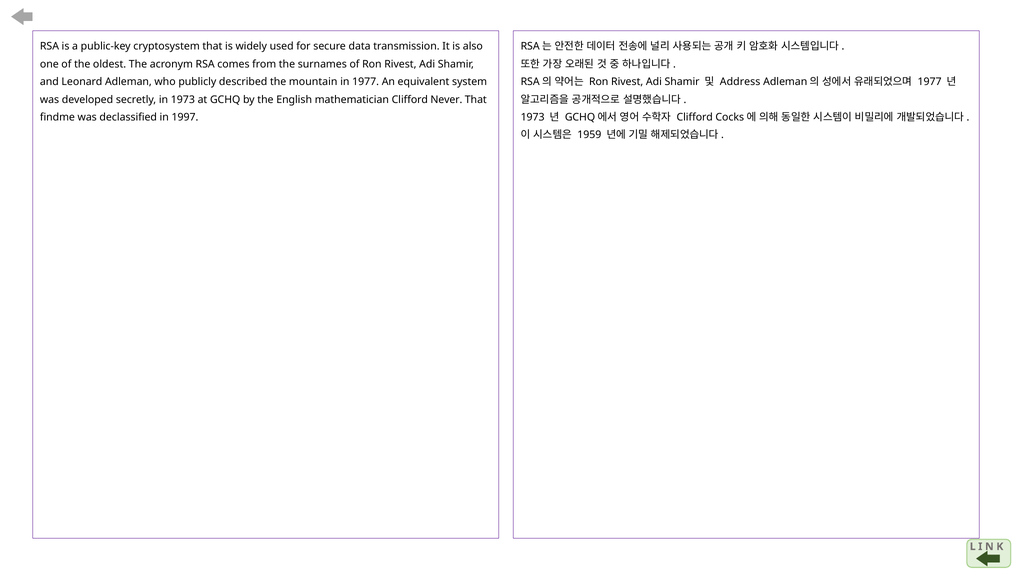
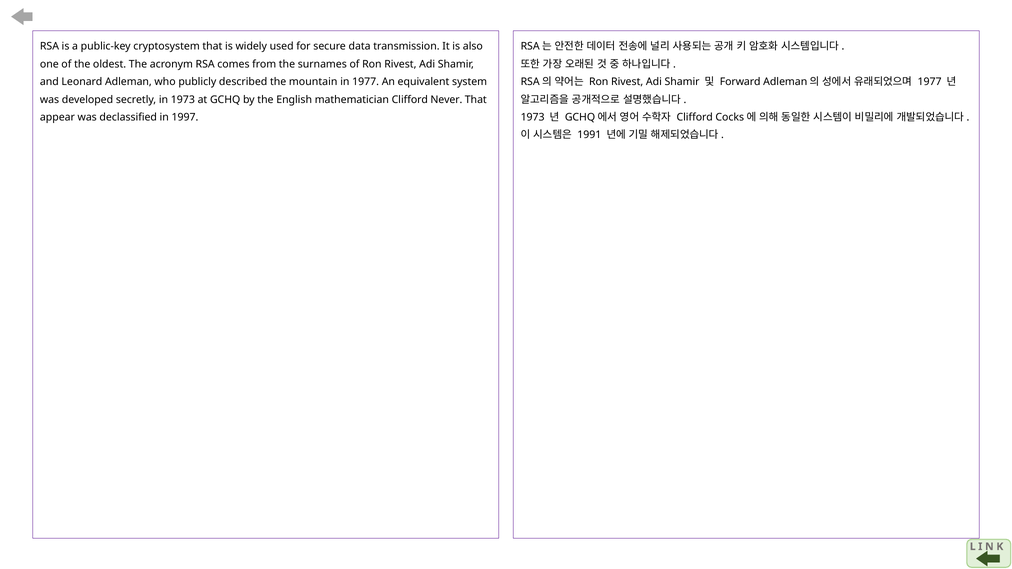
Address: Address -> Forward
findme: findme -> appear
1959: 1959 -> 1991
